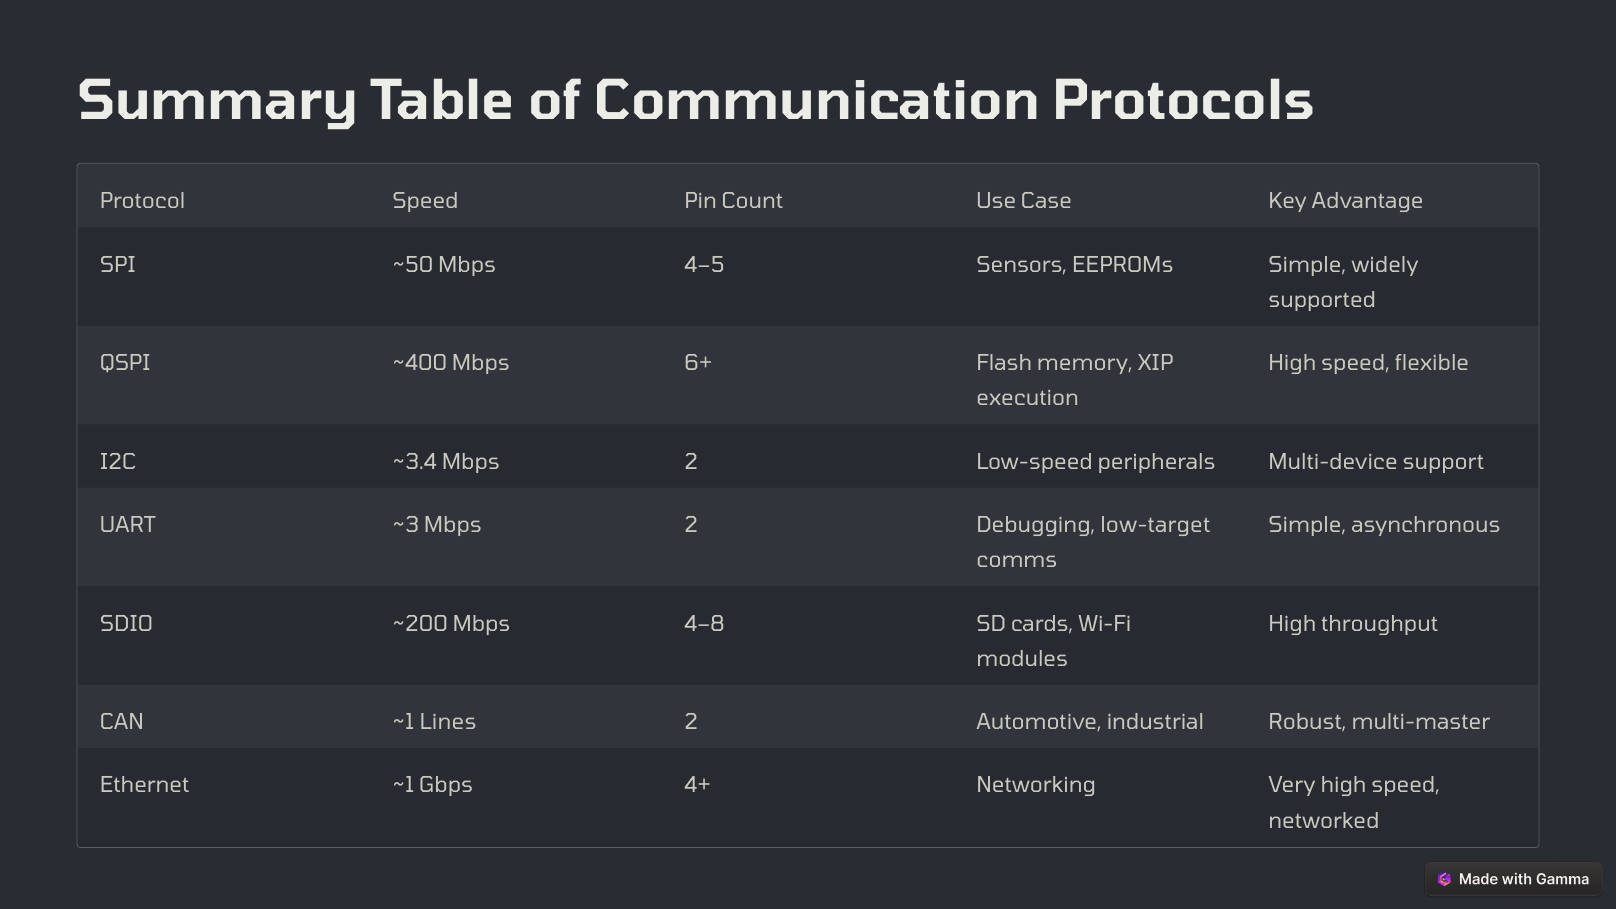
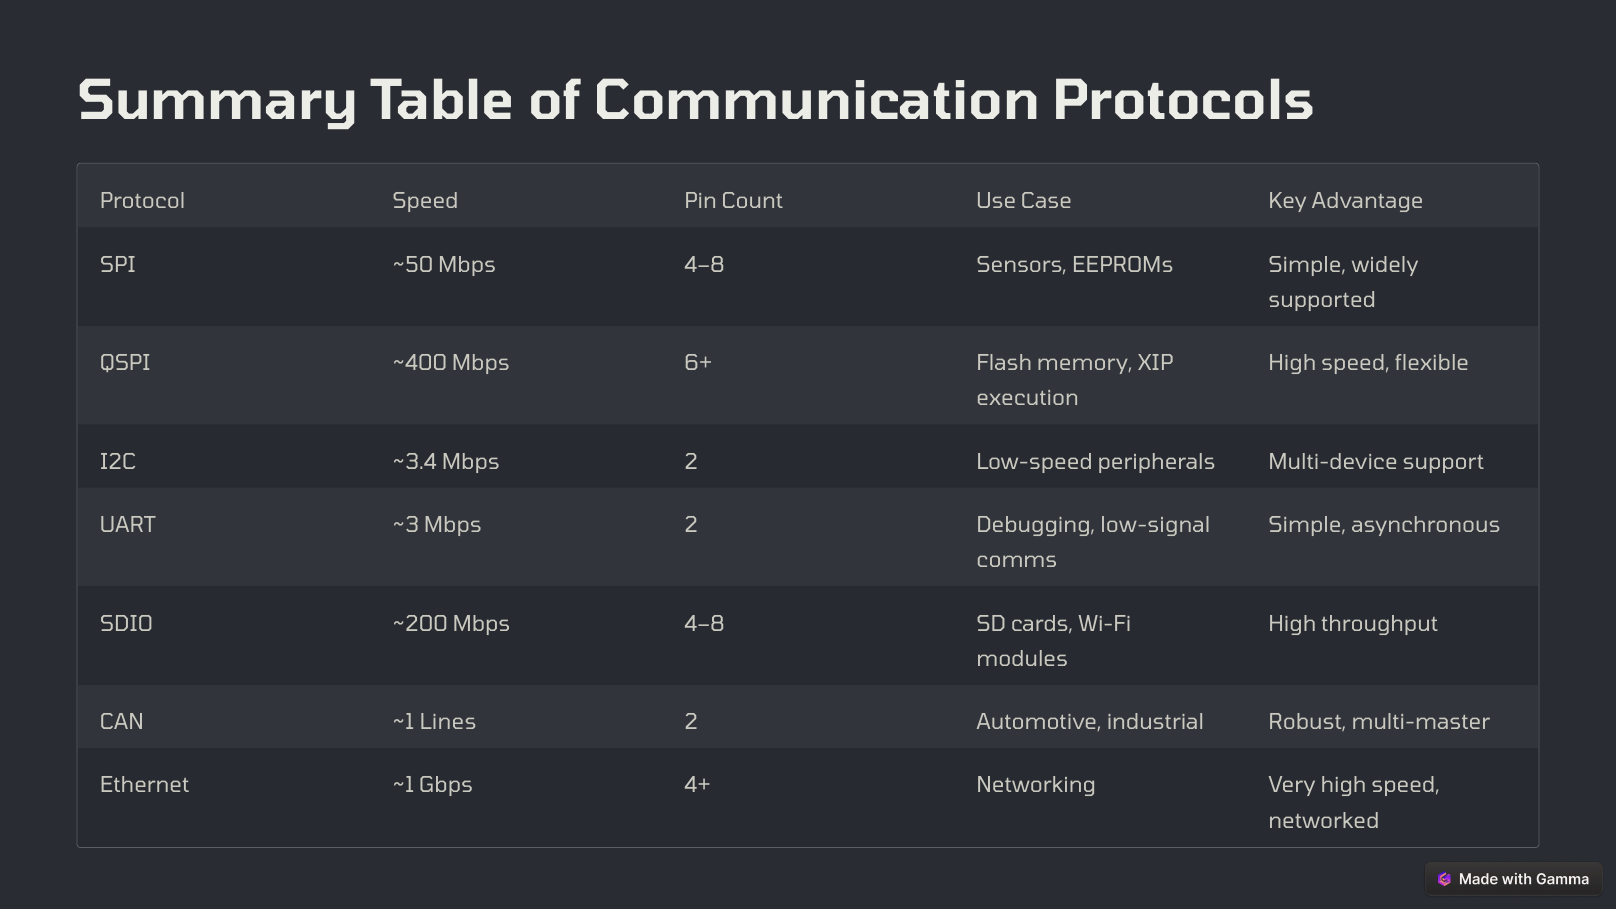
~50 Mbps 4–5: 4–5 -> 4–8
low-target: low-target -> low-signal
